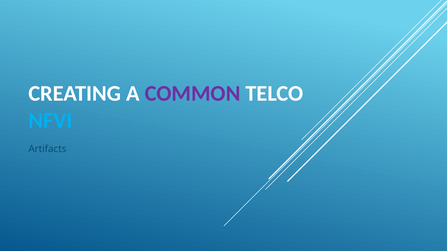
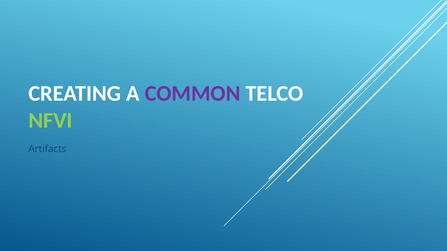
NFVI colour: light blue -> light green
